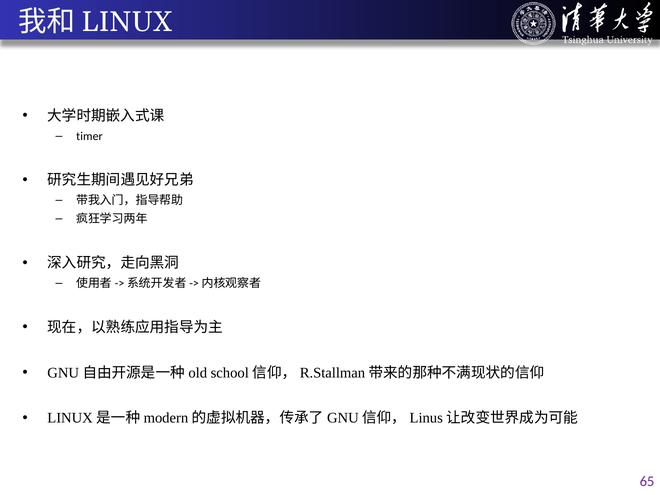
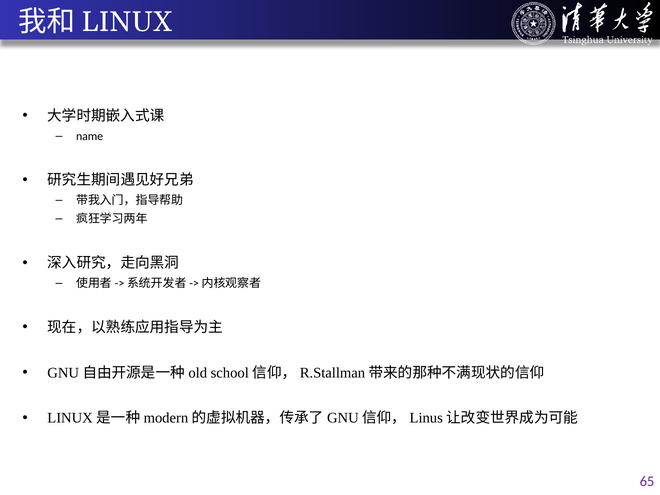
timer: timer -> name
